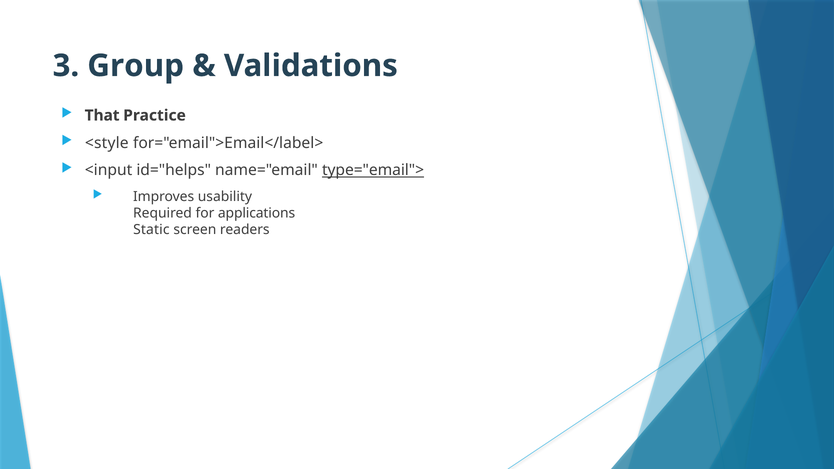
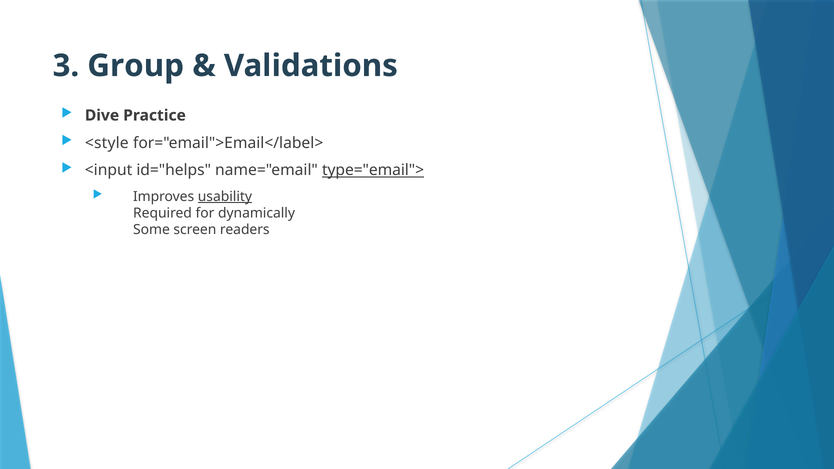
That: That -> Dive
usability underline: none -> present
applications: applications -> dynamically
Static: Static -> Some
